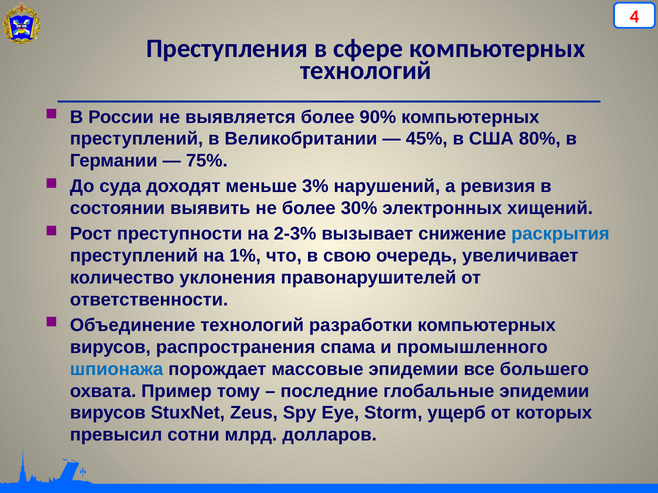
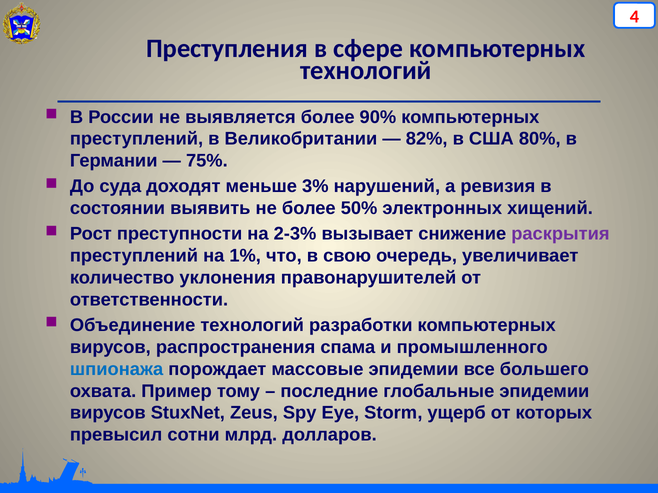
45%: 45% -> 82%
30%: 30% -> 50%
раскрытия colour: blue -> purple
